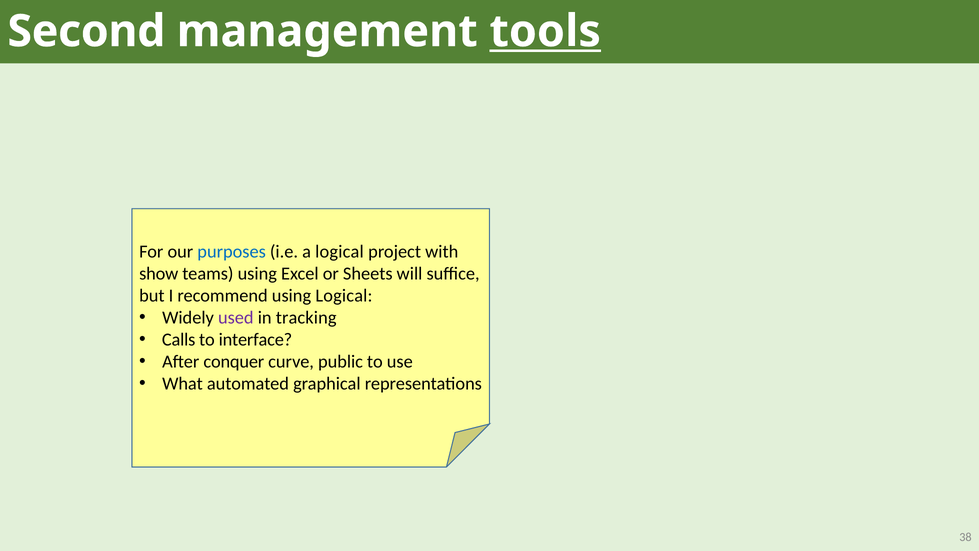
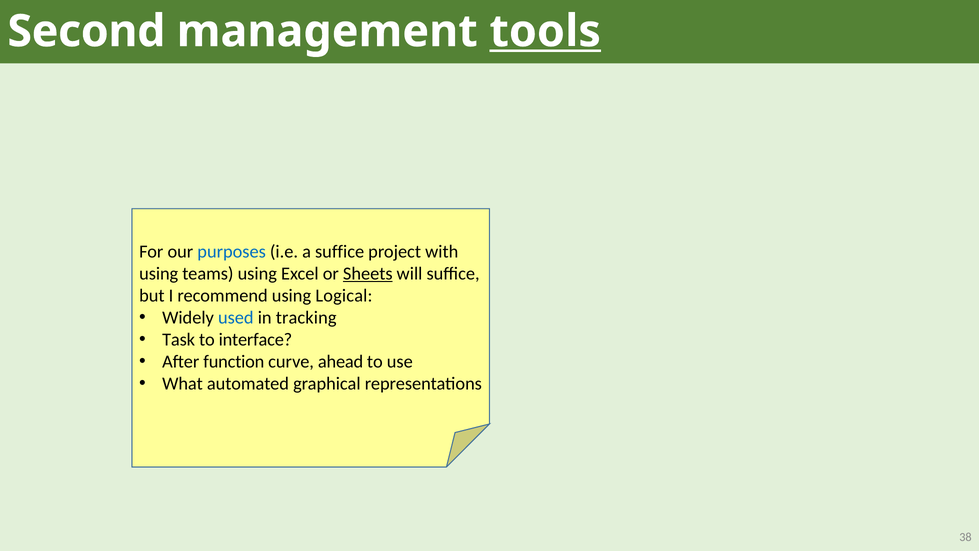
a logical: logical -> suffice
show at (159, 273): show -> using
Sheets underline: none -> present
used colour: purple -> blue
Calls: Calls -> Task
conquer: conquer -> function
public: public -> ahead
